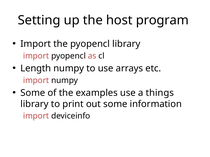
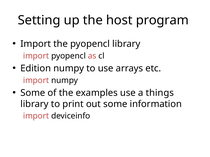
Length: Length -> Edition
